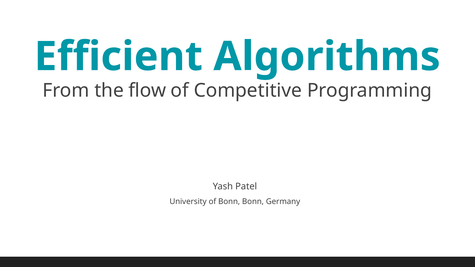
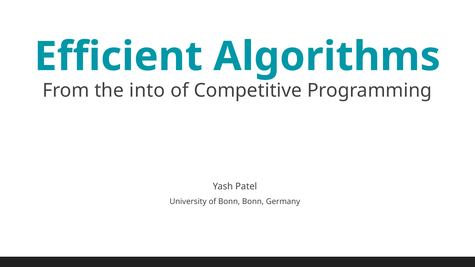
flow: flow -> into
